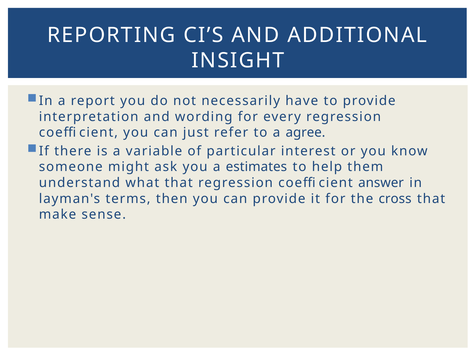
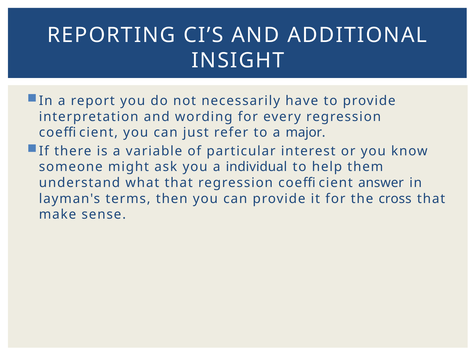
agree: agree -> major
estimates: estimates -> individual
